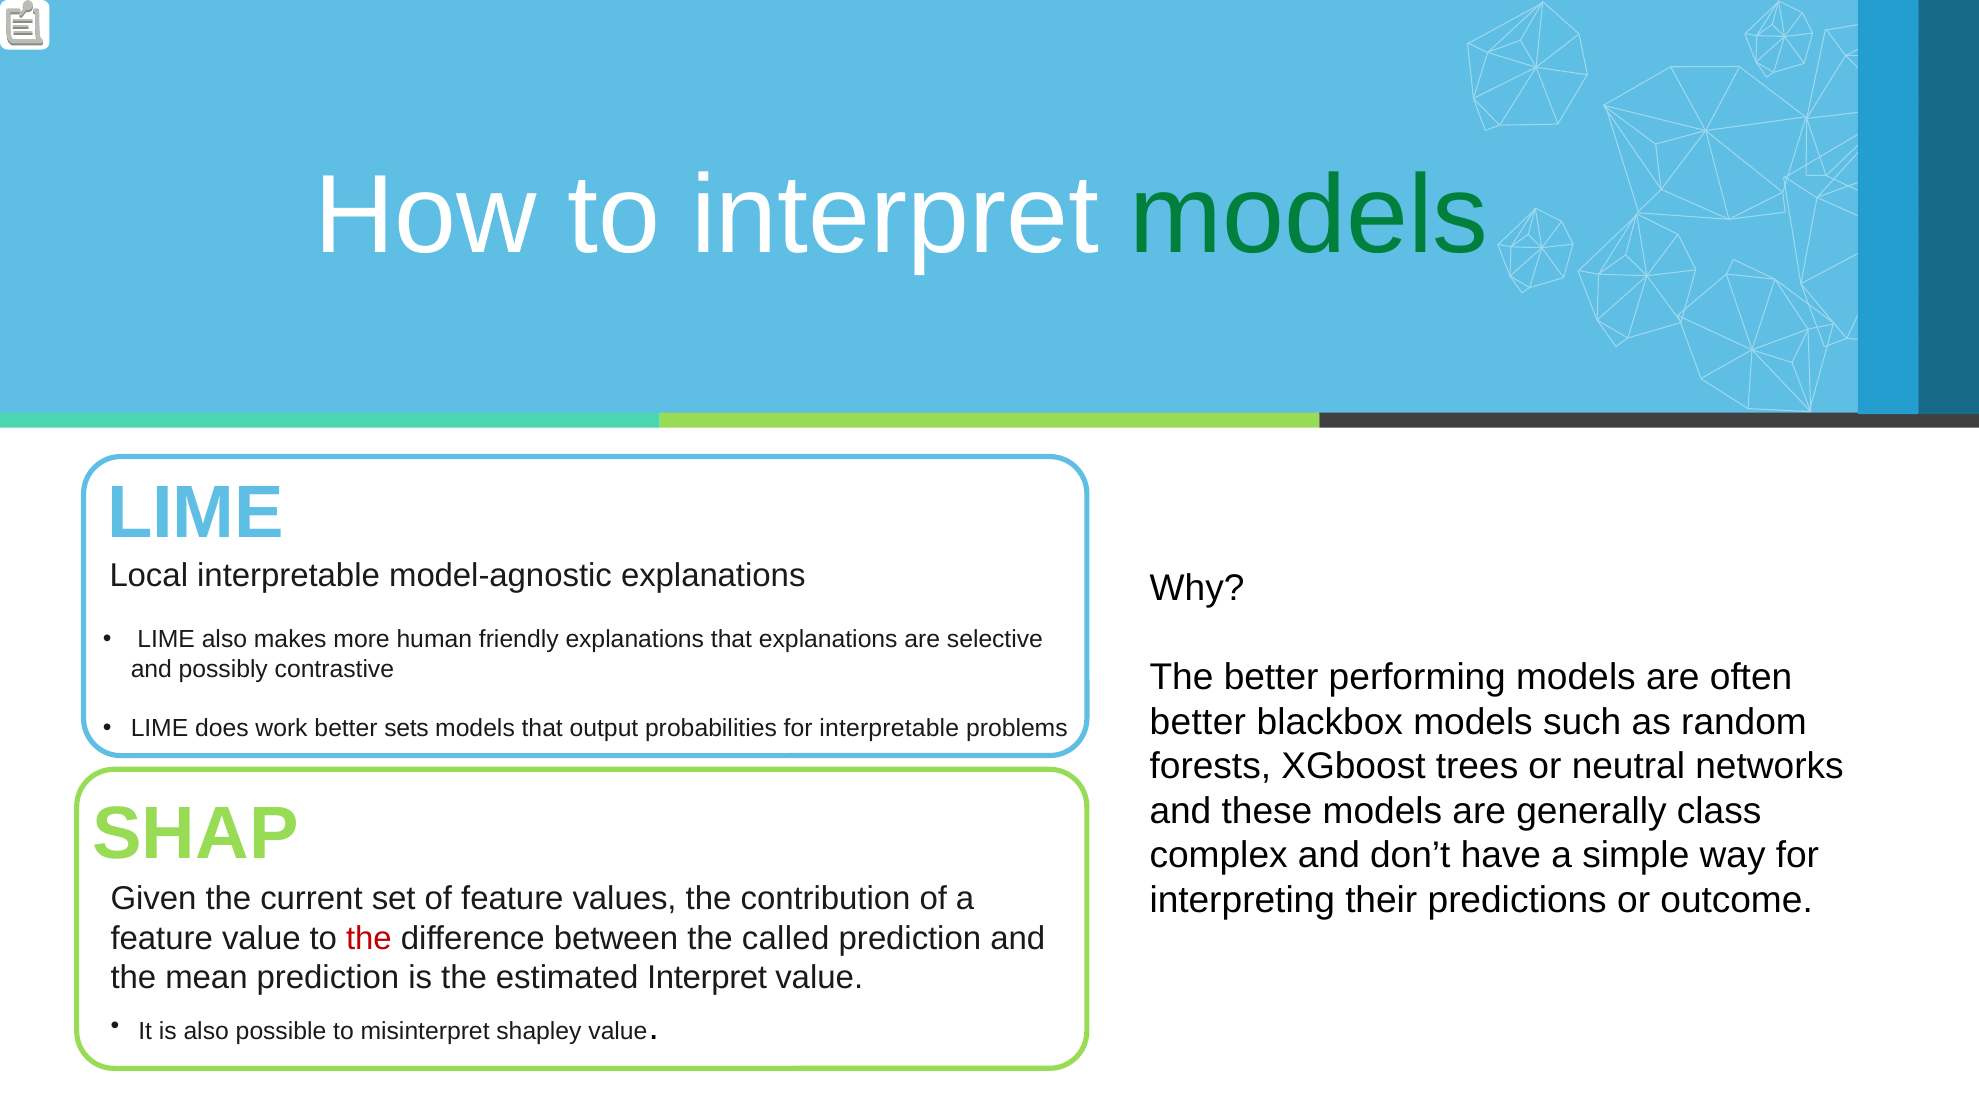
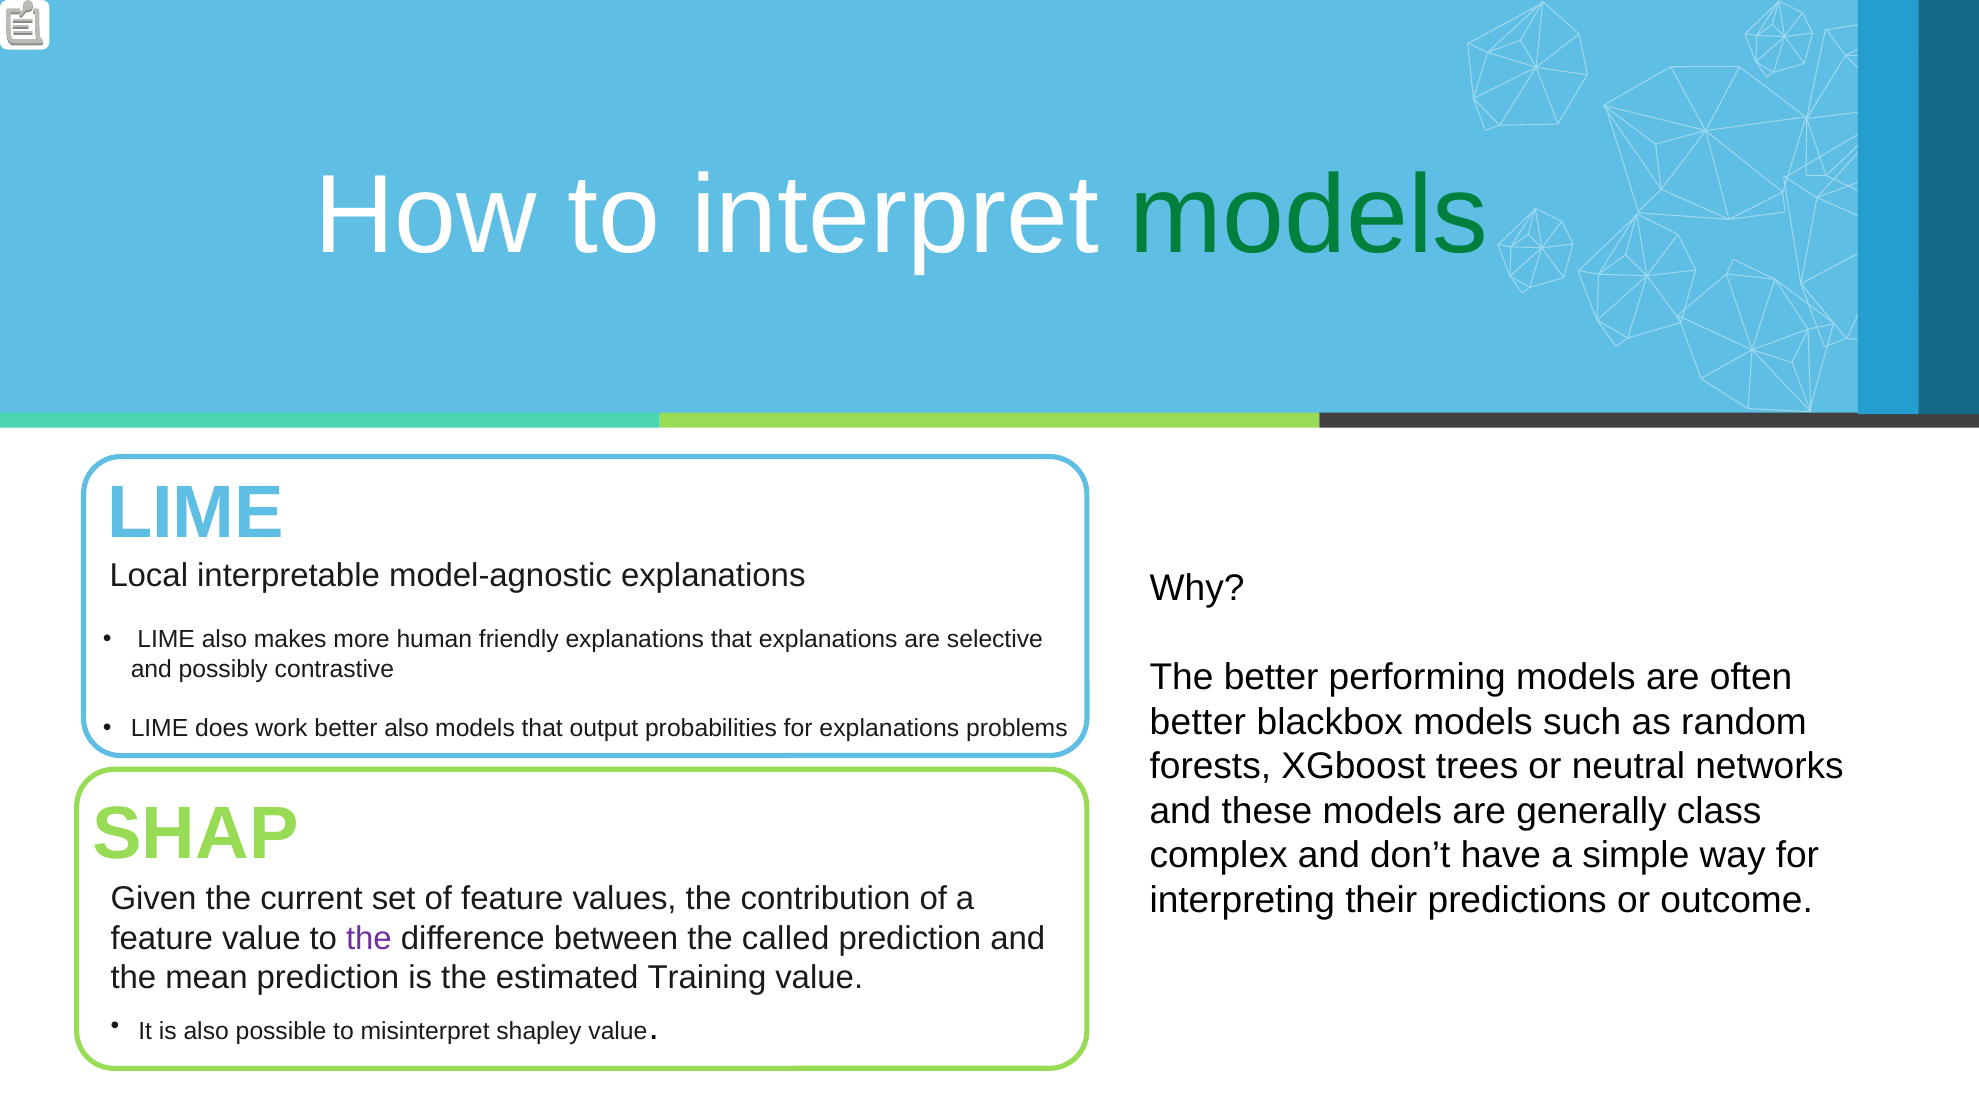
better sets: sets -> also
for interpretable: interpretable -> explanations
the at (369, 939) colour: red -> purple
estimated Interpret: Interpret -> Training
